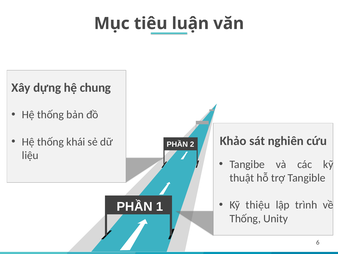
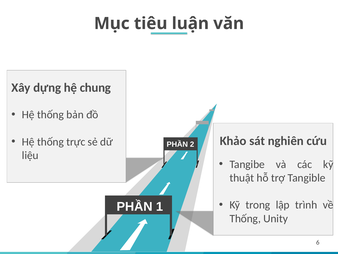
khái: khái -> trực
thiệu: thiệu -> trong
